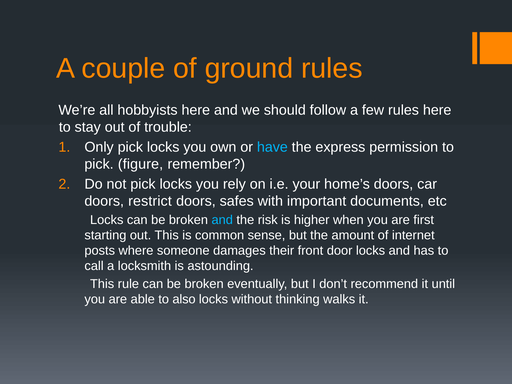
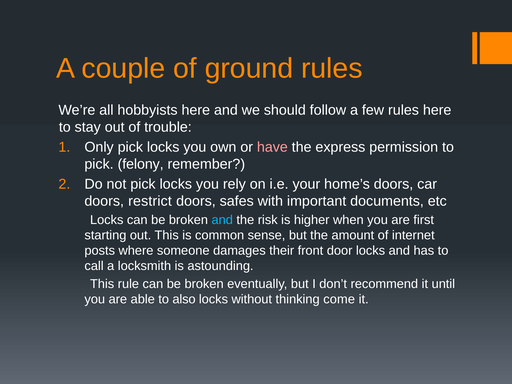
have colour: light blue -> pink
figure: figure -> felony
walks: walks -> come
